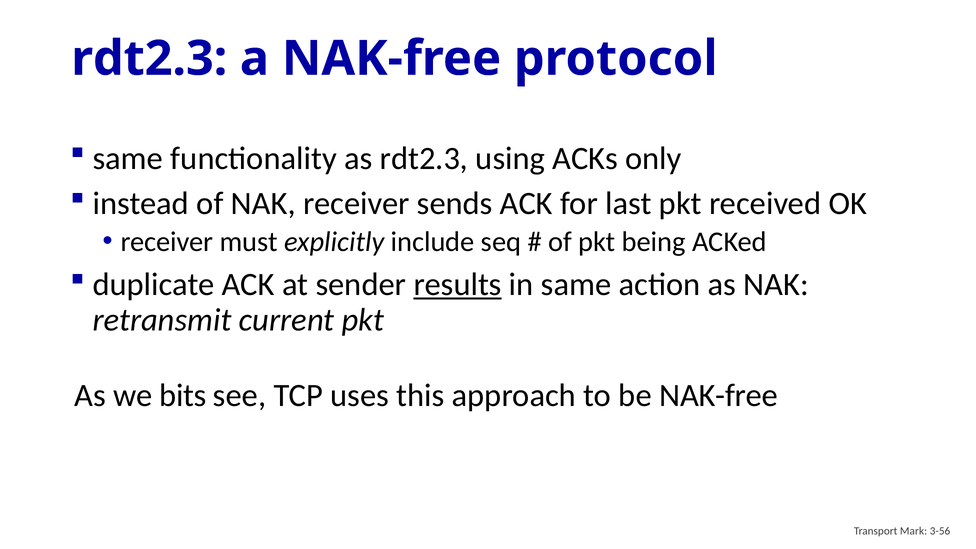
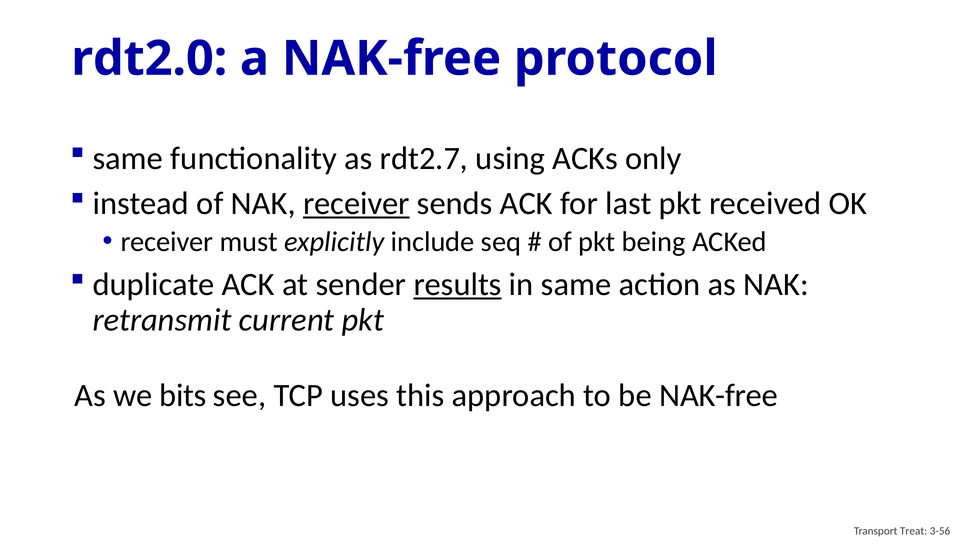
rdt2.3 at (149, 59): rdt2.3 -> rdt2.0
as rdt2.3: rdt2.3 -> rdt2.7
receiver at (356, 204) underline: none -> present
Mark: Mark -> Treat
